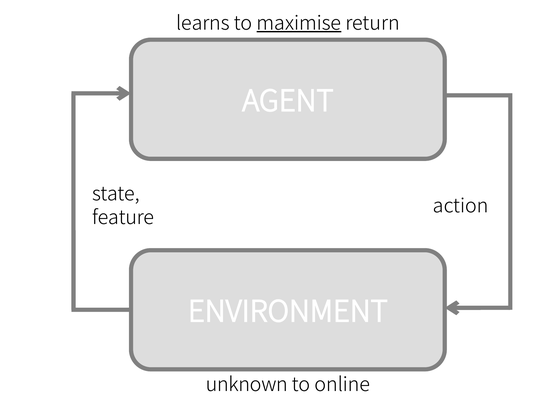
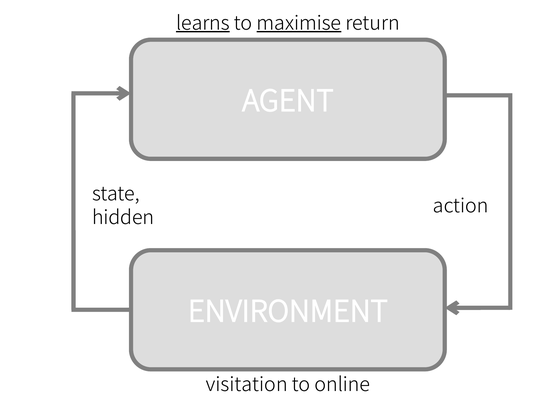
learns underline: none -> present
feature: feature -> hidden
unknown: unknown -> visitation
